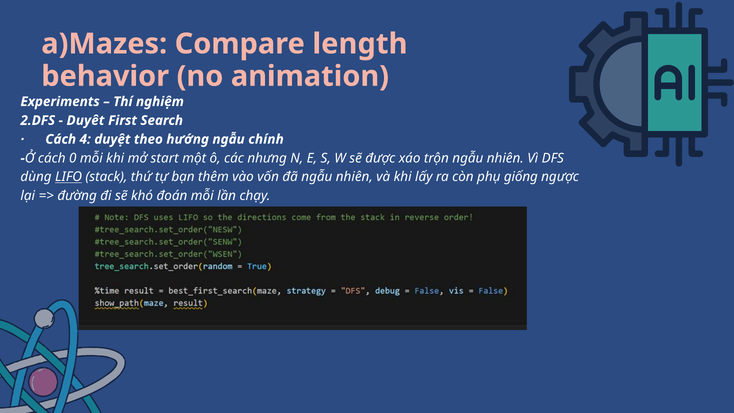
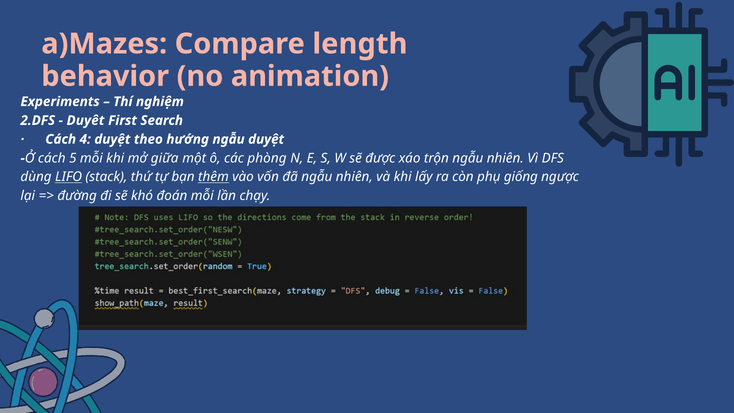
ngẫu chính: chính -> duyệt
0: 0 -> 5
start: start -> giữa
nhưng: nhưng -> phòng
thêm underline: none -> present
